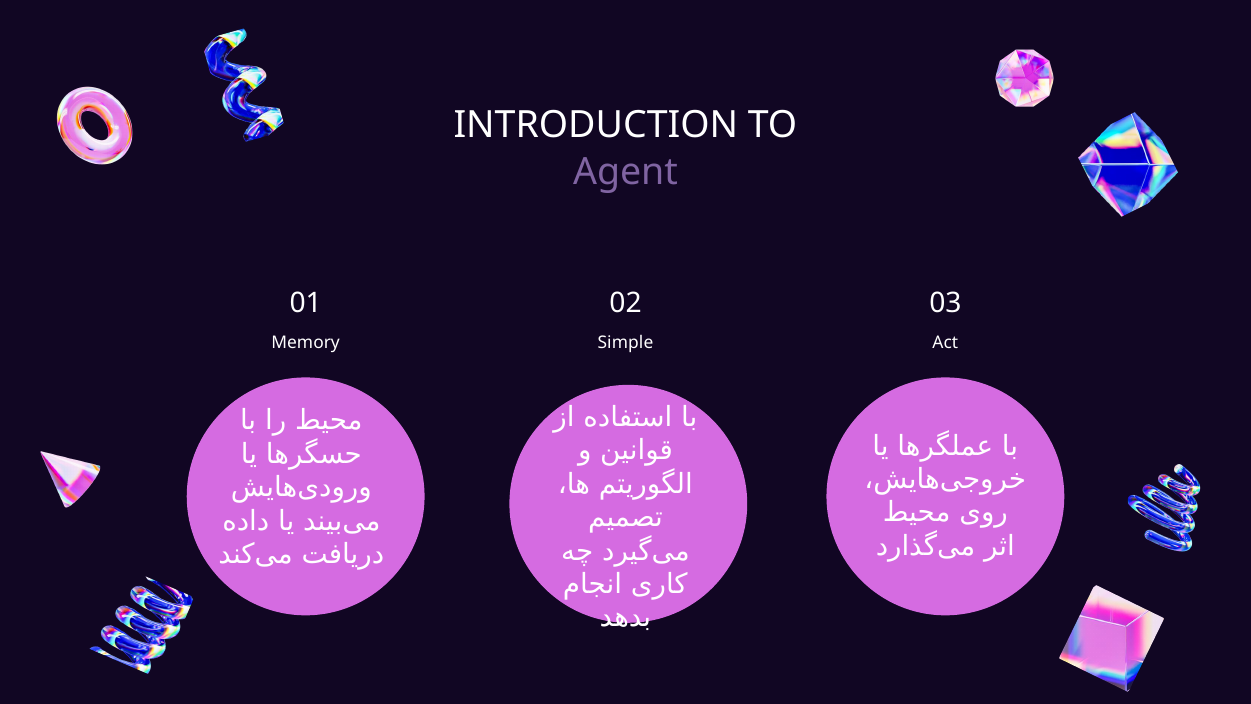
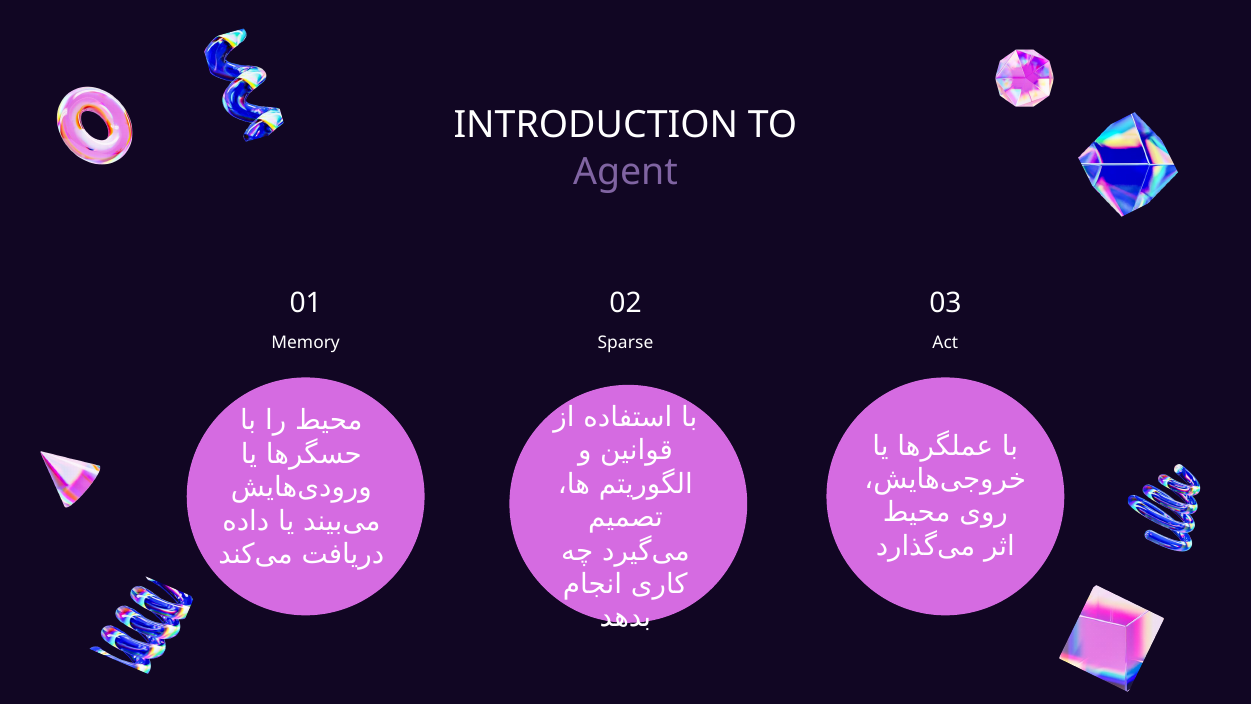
Simple: Simple -> Sparse
